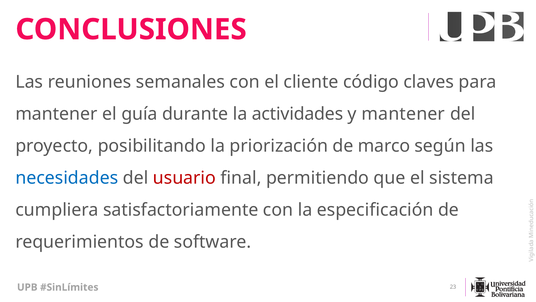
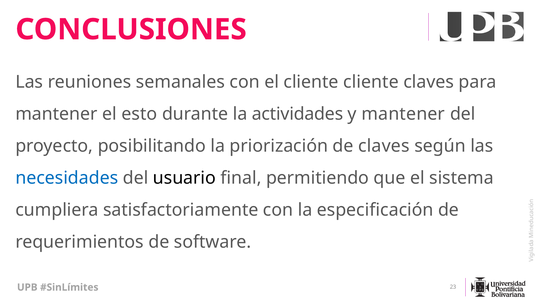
cliente código: código -> cliente
guía: guía -> esto
de marco: marco -> claves
usuario colour: red -> black
